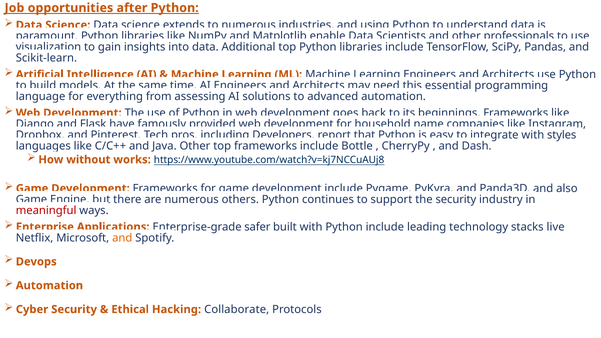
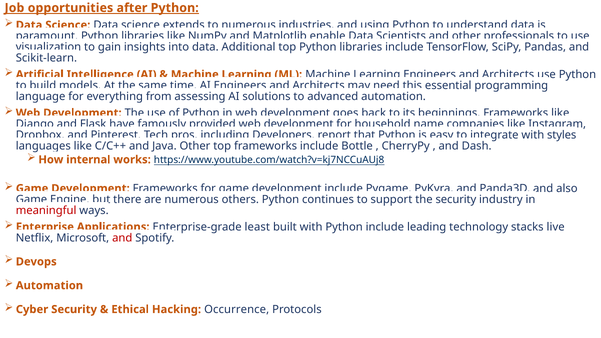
without: without -> internal
safer: safer -> least
and at (122, 238) colour: orange -> red
Collaborate: Collaborate -> Occurrence
